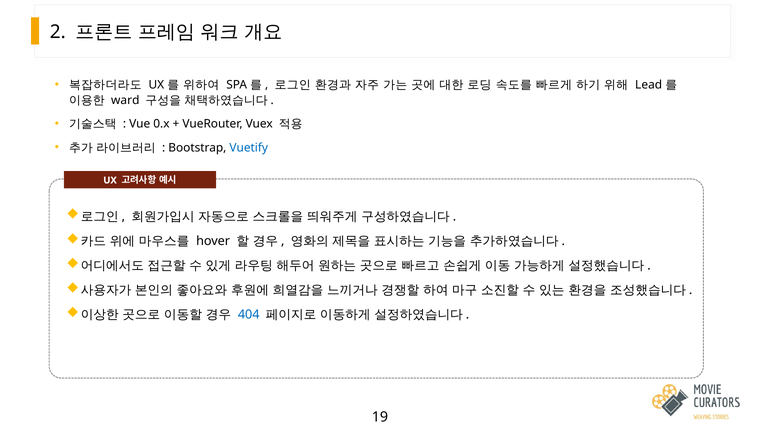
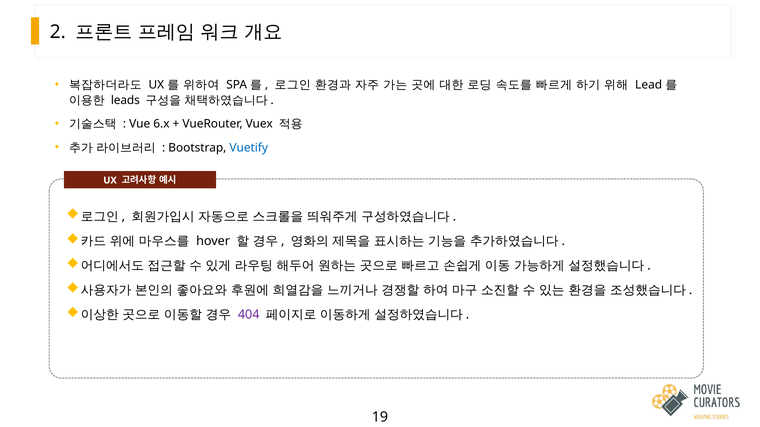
ward: ward -> leads
0.x: 0.x -> 6.x
404 colour: blue -> purple
